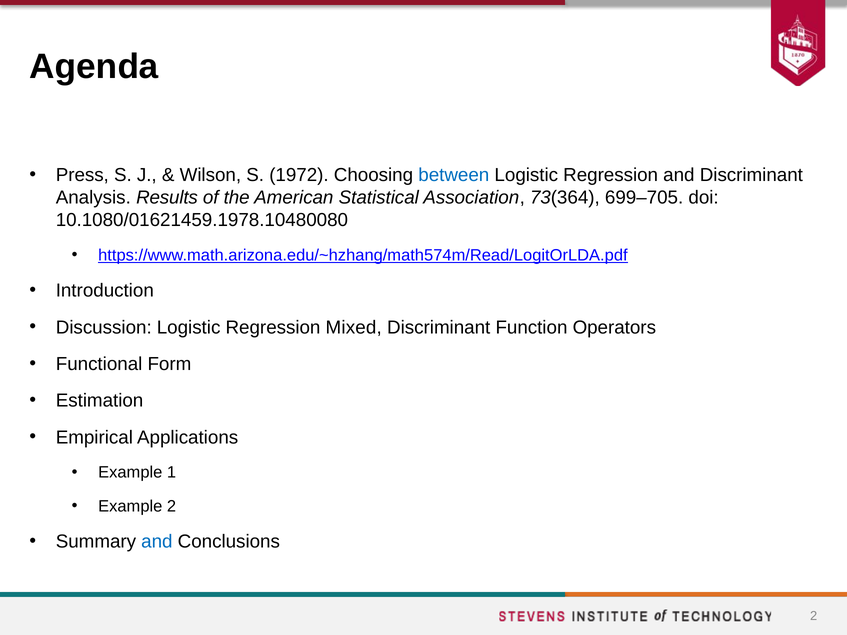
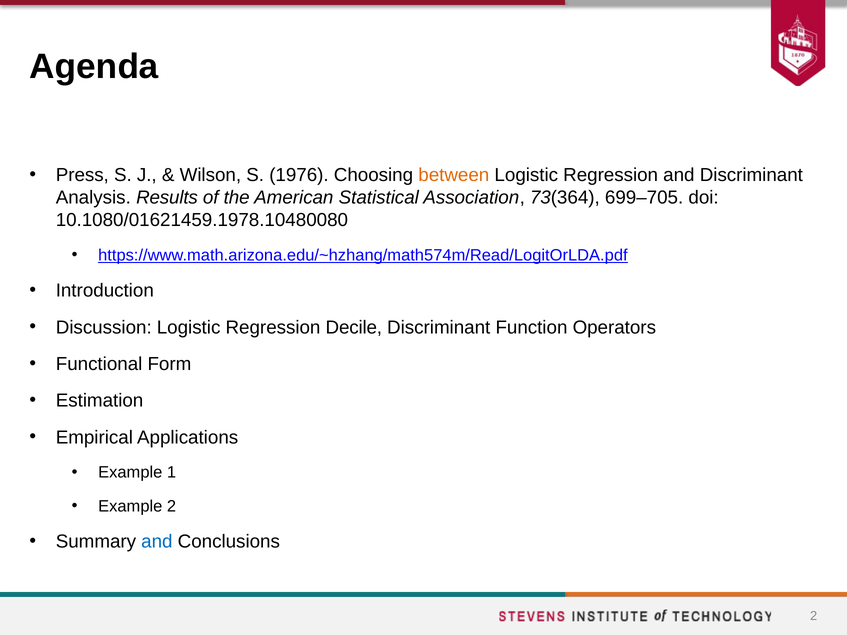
1972: 1972 -> 1976
between colour: blue -> orange
Mixed: Mixed -> Decile
